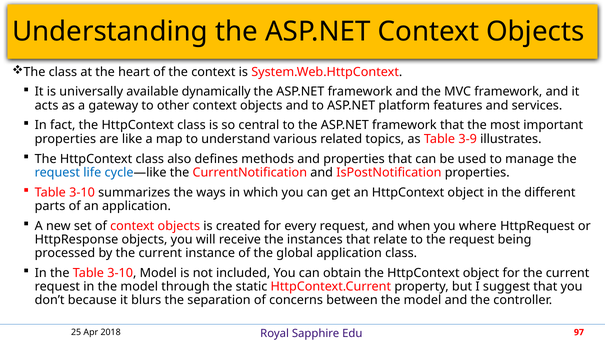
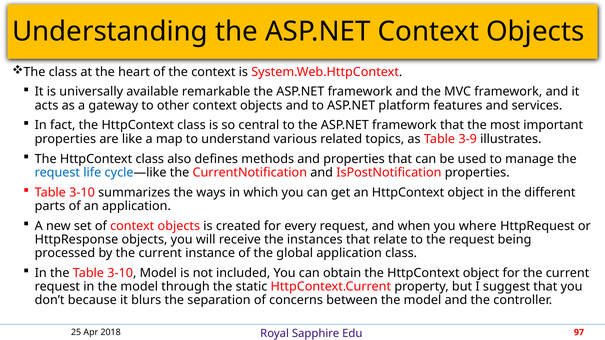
dynamically: dynamically -> remarkable
